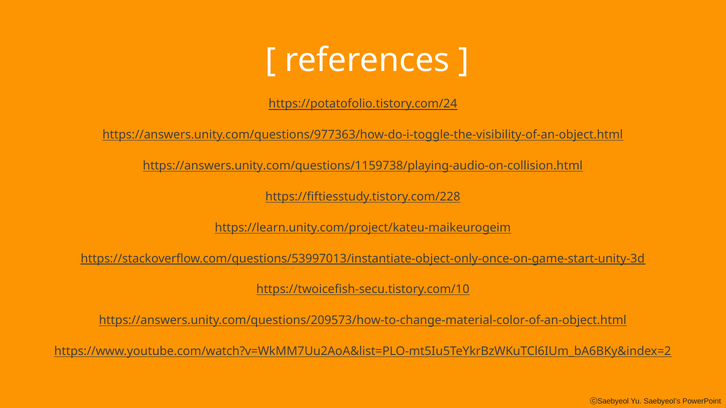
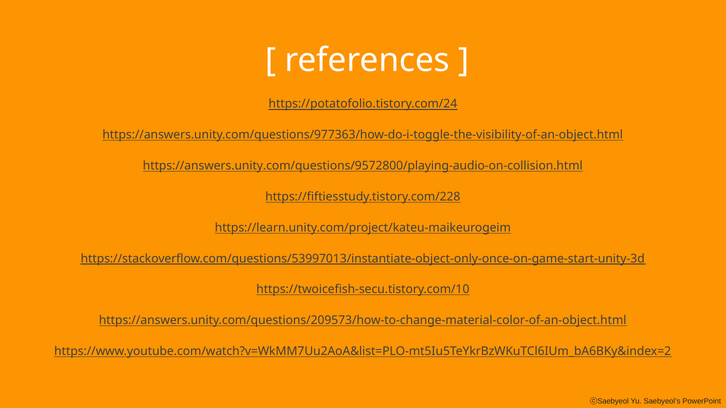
https://answers.unity.com/questions/1159738/playing-audio-on-collision.html: https://answers.unity.com/questions/1159738/playing-audio-on-collision.html -> https://answers.unity.com/questions/9572800/playing-audio-on-collision.html
